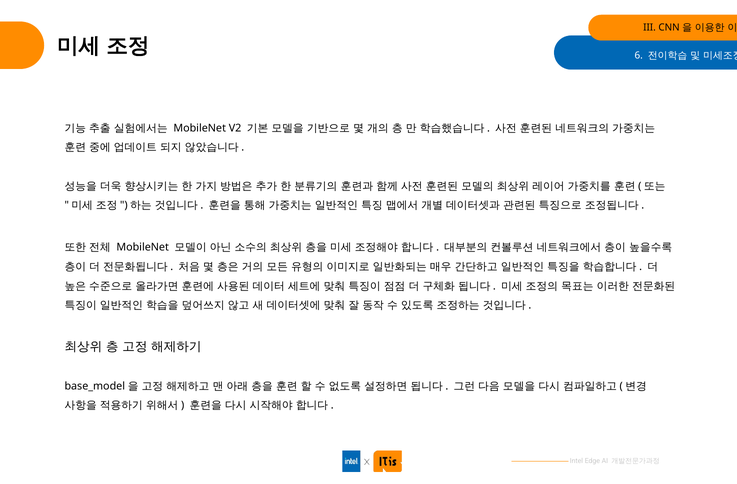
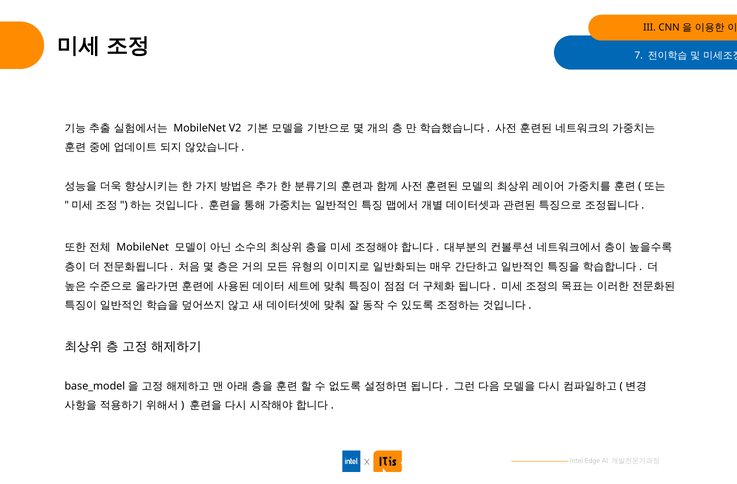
6: 6 -> 7
